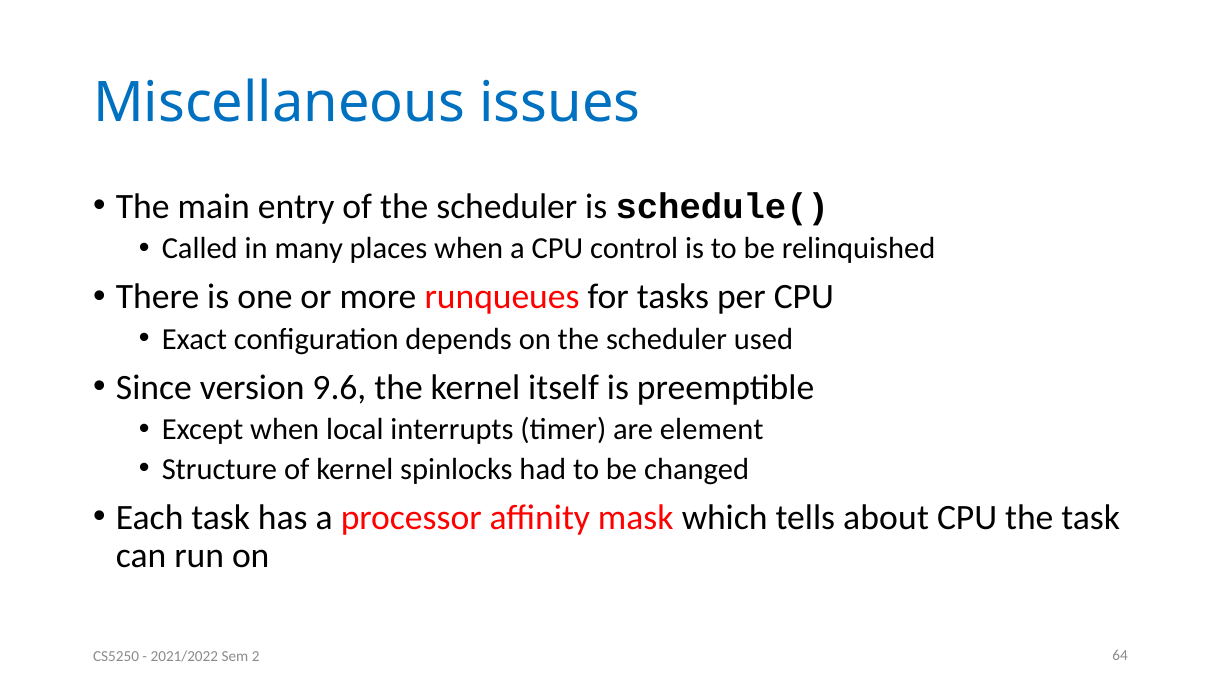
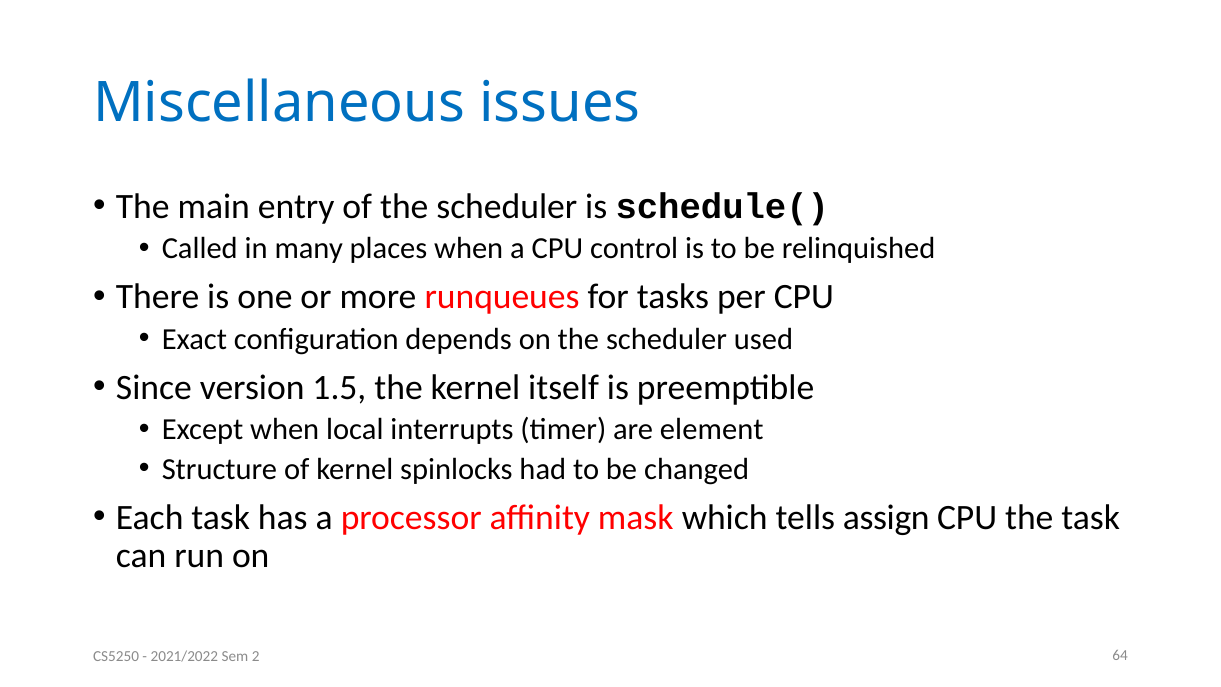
9.6: 9.6 -> 1.5
about: about -> assign
